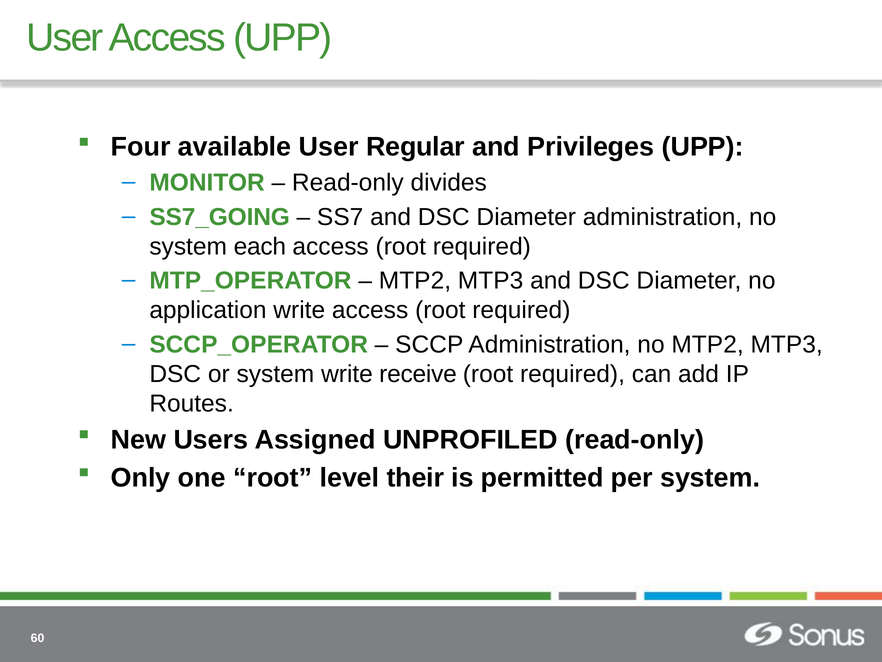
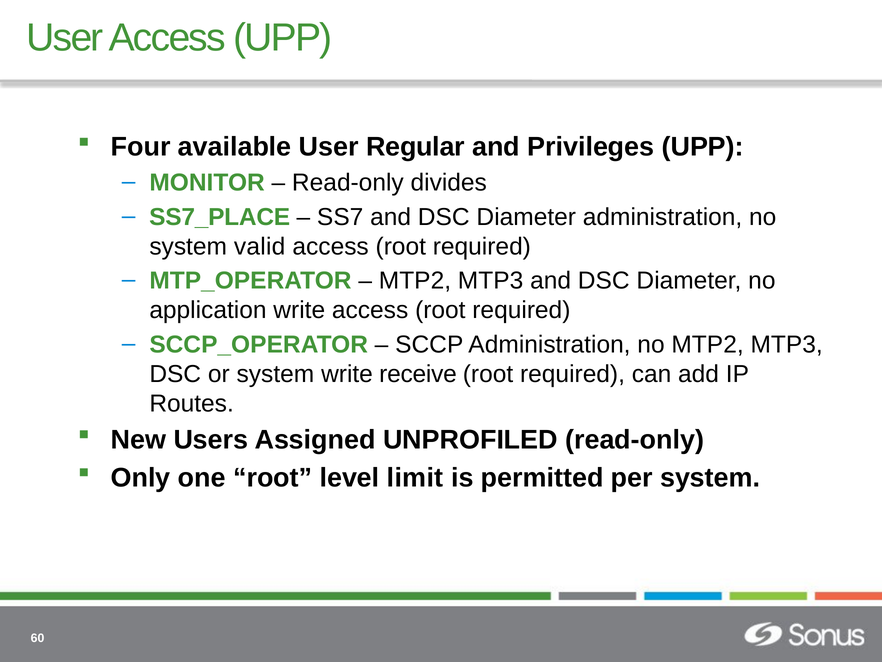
SS7_GOING: SS7_GOING -> SS7_PLACE
each: each -> valid
their: their -> limit
